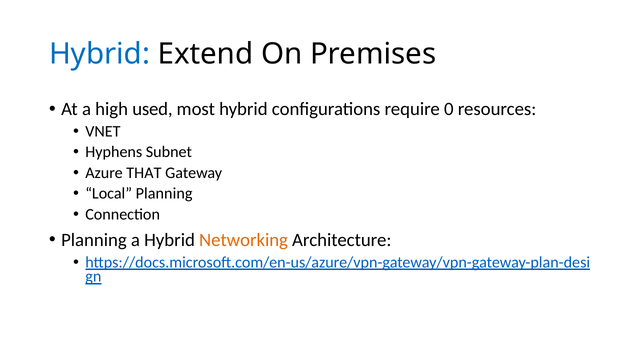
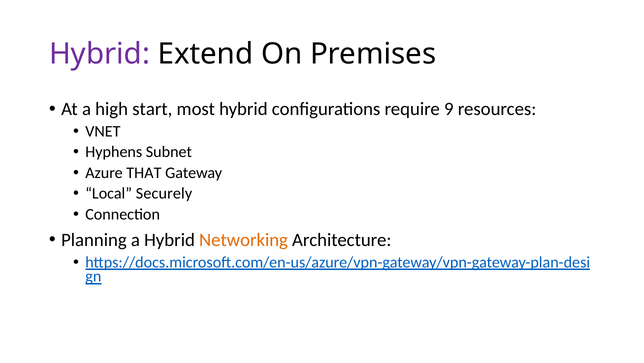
Hybrid at (100, 54) colour: blue -> purple
used: used -> start
0: 0 -> 9
Local Planning: Planning -> Securely
